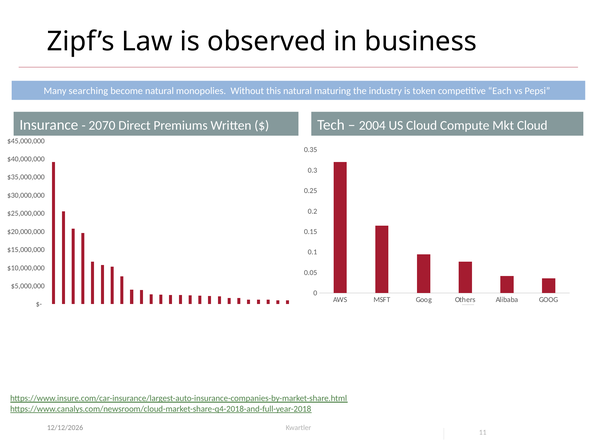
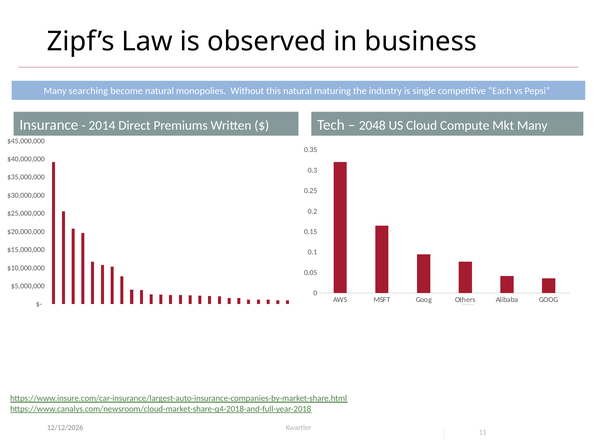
token: token -> single
2070: 2070 -> 2014
2004: 2004 -> 2048
Mkt Cloud: Cloud -> Many
